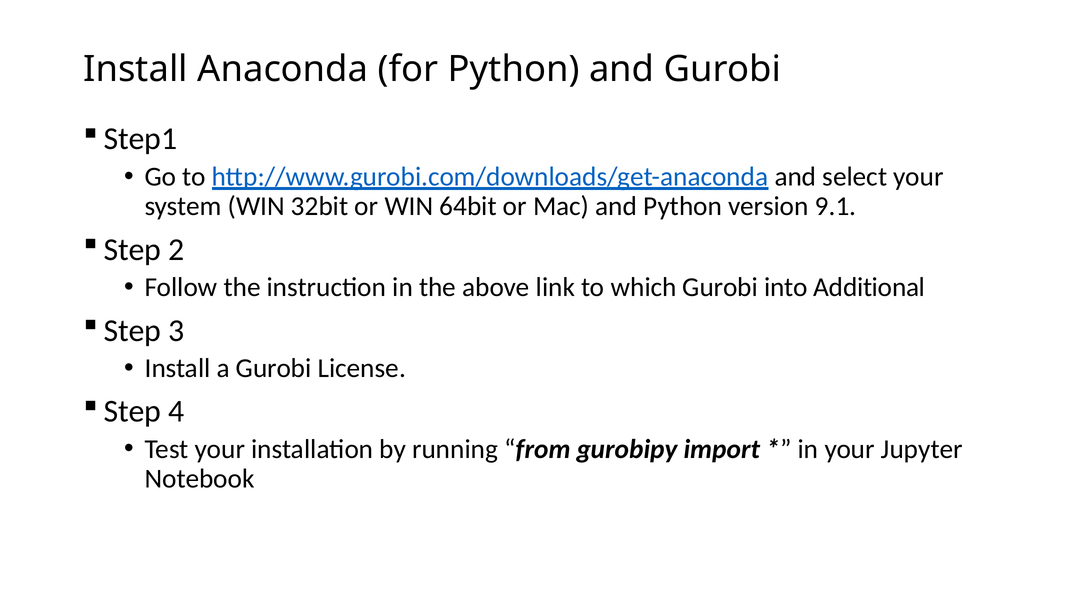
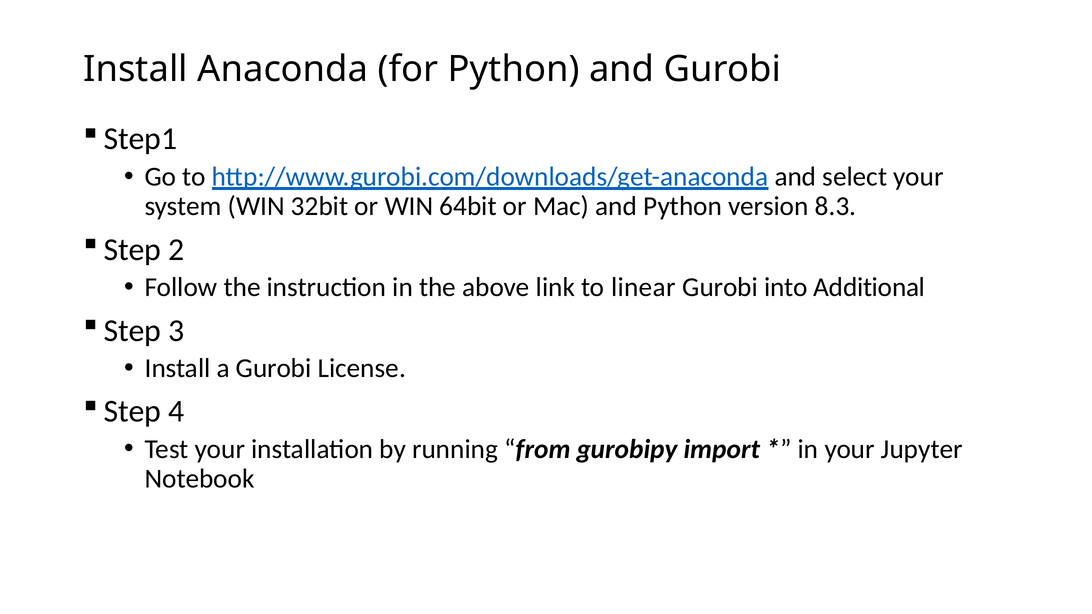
9.1: 9.1 -> 8.3
which: which -> linear
